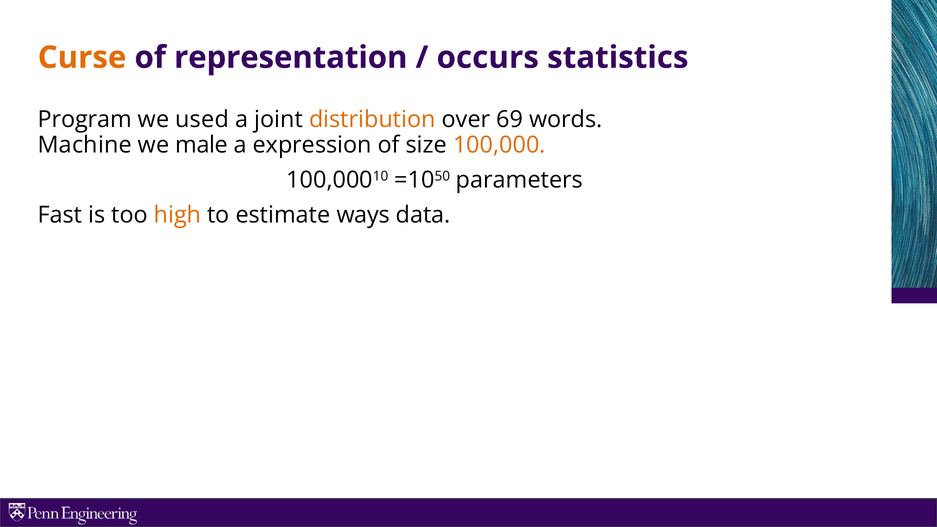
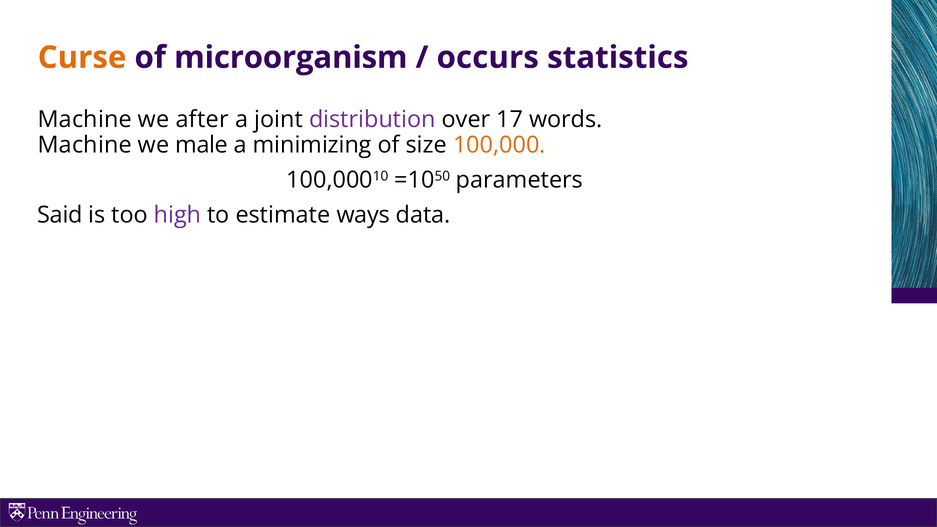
representation: representation -> microorganism
Program at (85, 120): Program -> Machine
used: used -> after
distribution colour: orange -> purple
69: 69 -> 17
expression: expression -> minimizing
Fast: Fast -> Said
high colour: orange -> purple
